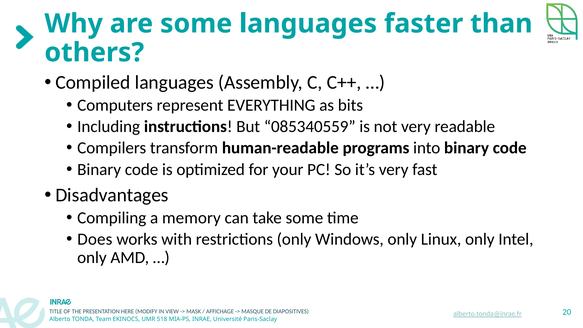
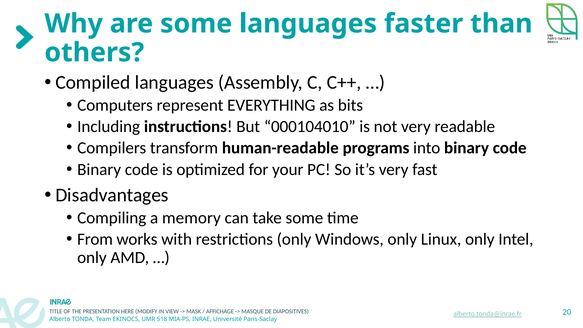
085340559: 085340559 -> 000104010
Does: Does -> From
